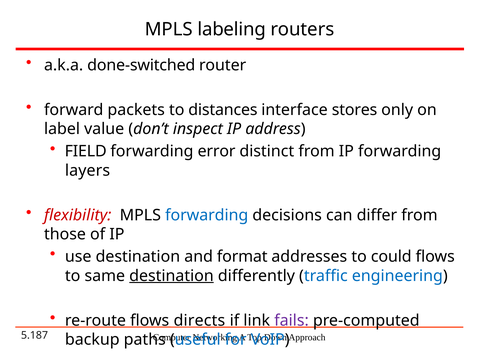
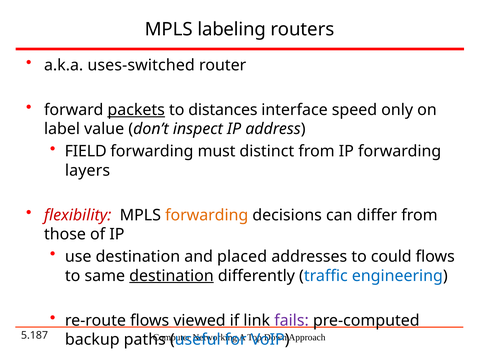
done-switched: done-switched -> uses-switched
packets underline: none -> present
stores: stores -> speed
error: error -> must
forwarding at (207, 215) colour: blue -> orange
format: format -> placed
directs: directs -> viewed
